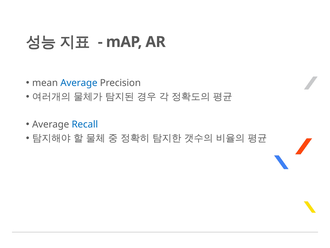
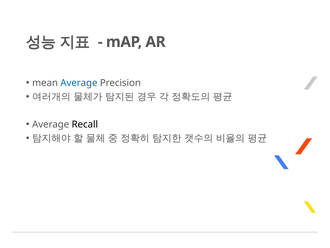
Recall colour: blue -> black
